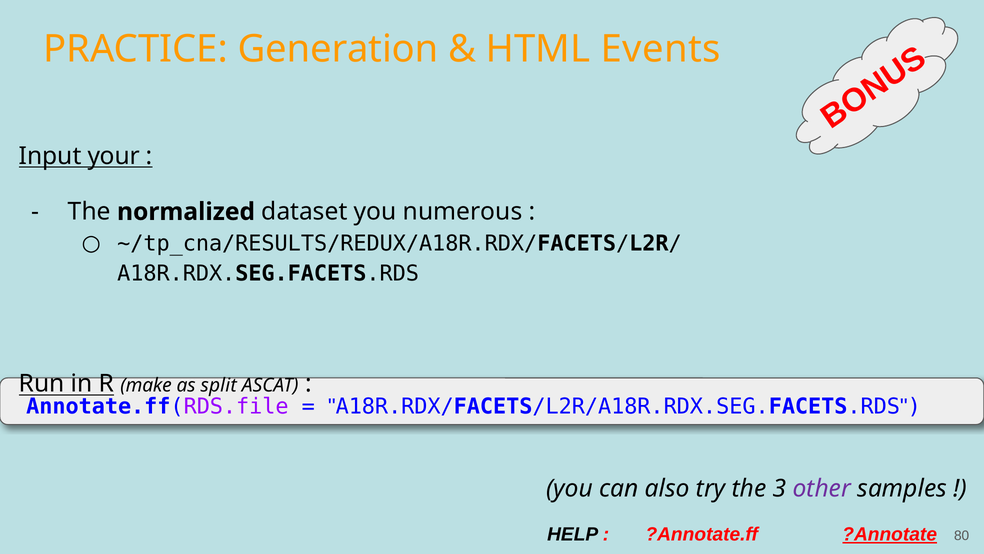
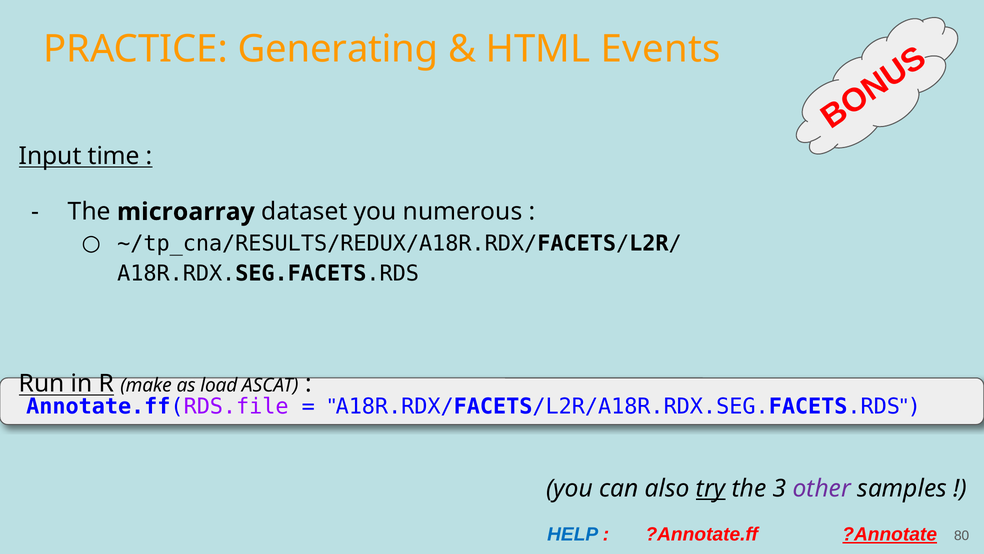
Generation: Generation -> Generating
your: your -> time
normalized: normalized -> microarray
split: split -> load
try underline: none -> present
HELP colour: black -> blue
